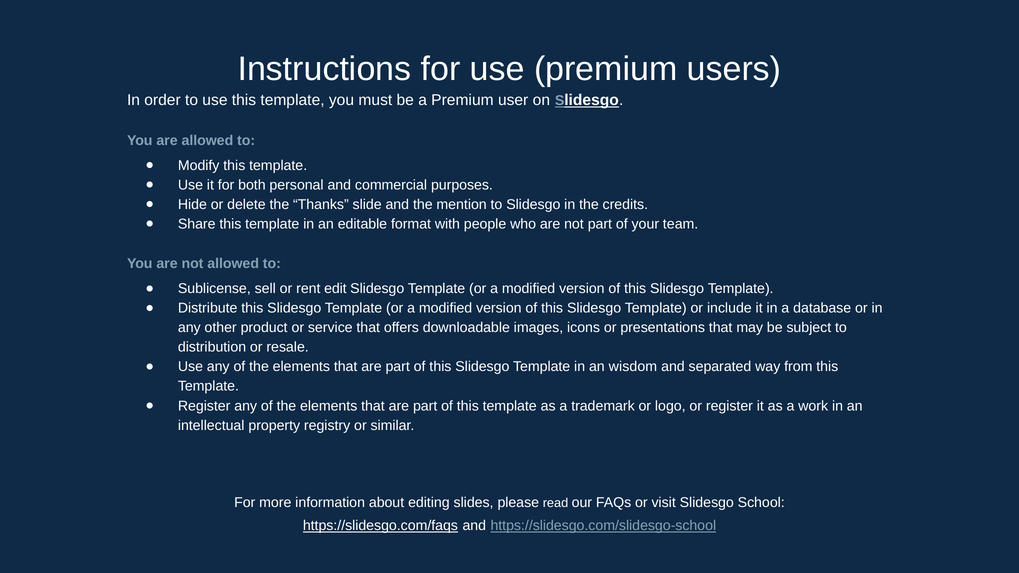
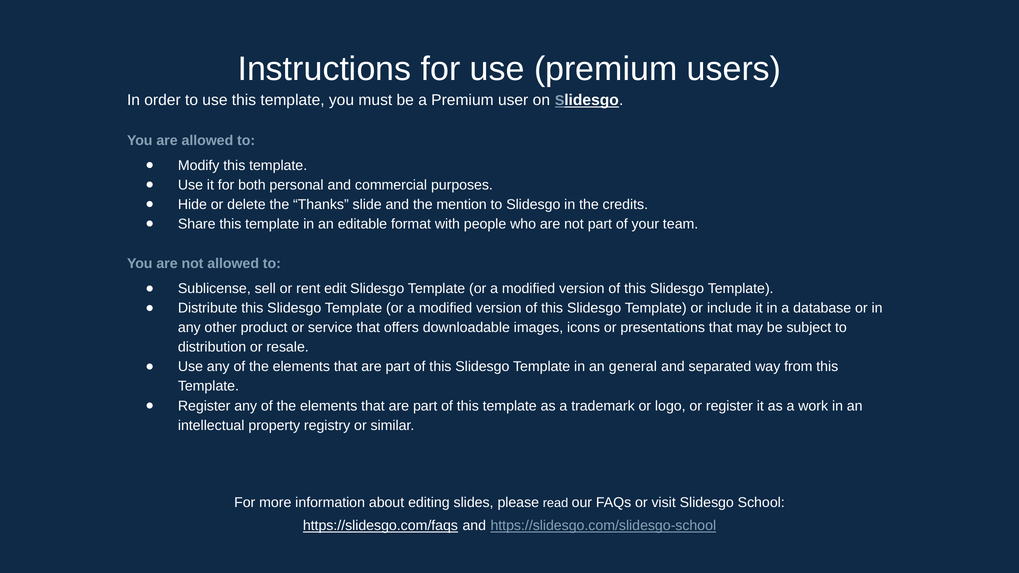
wisdom: wisdom -> general
